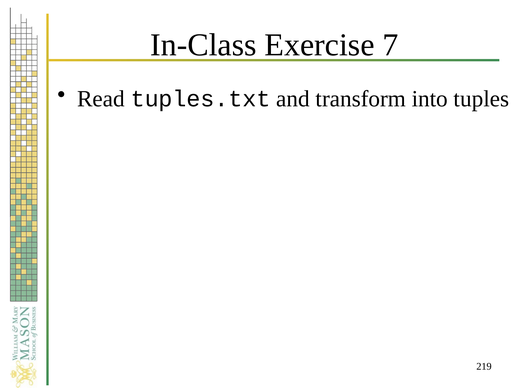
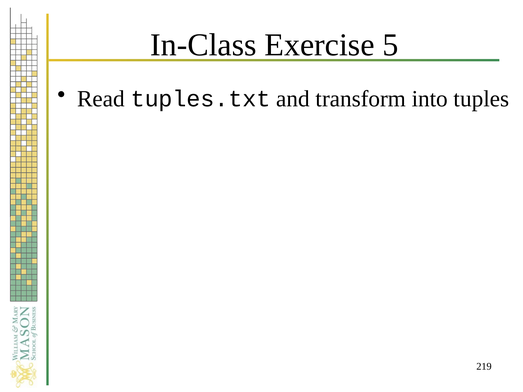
7: 7 -> 5
